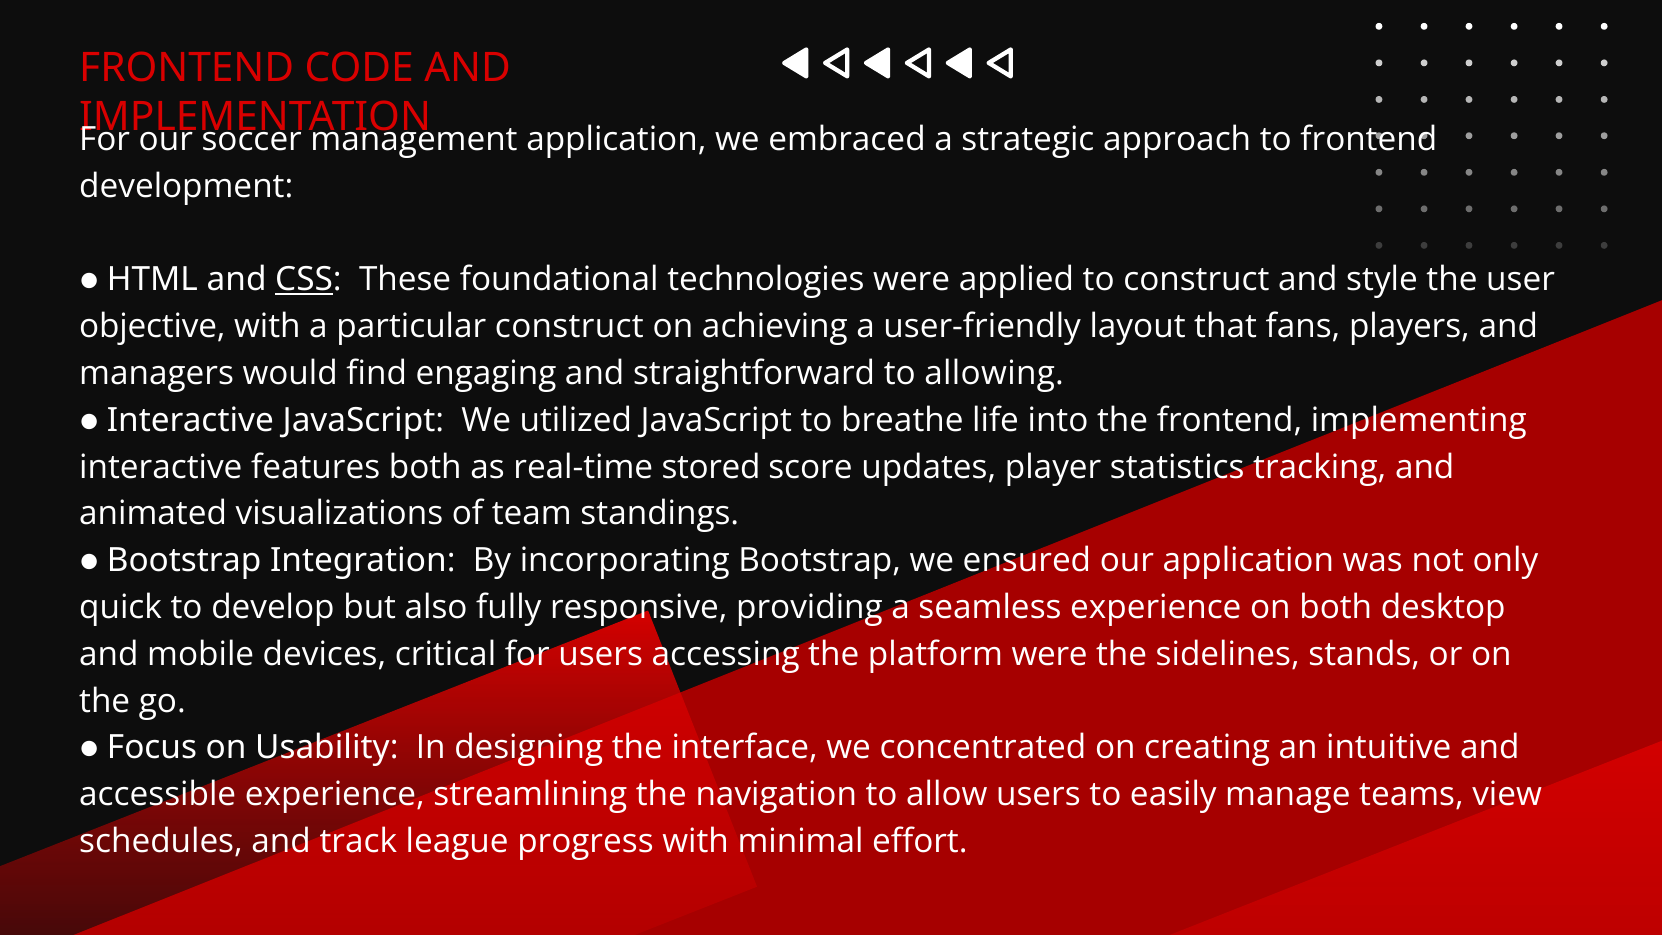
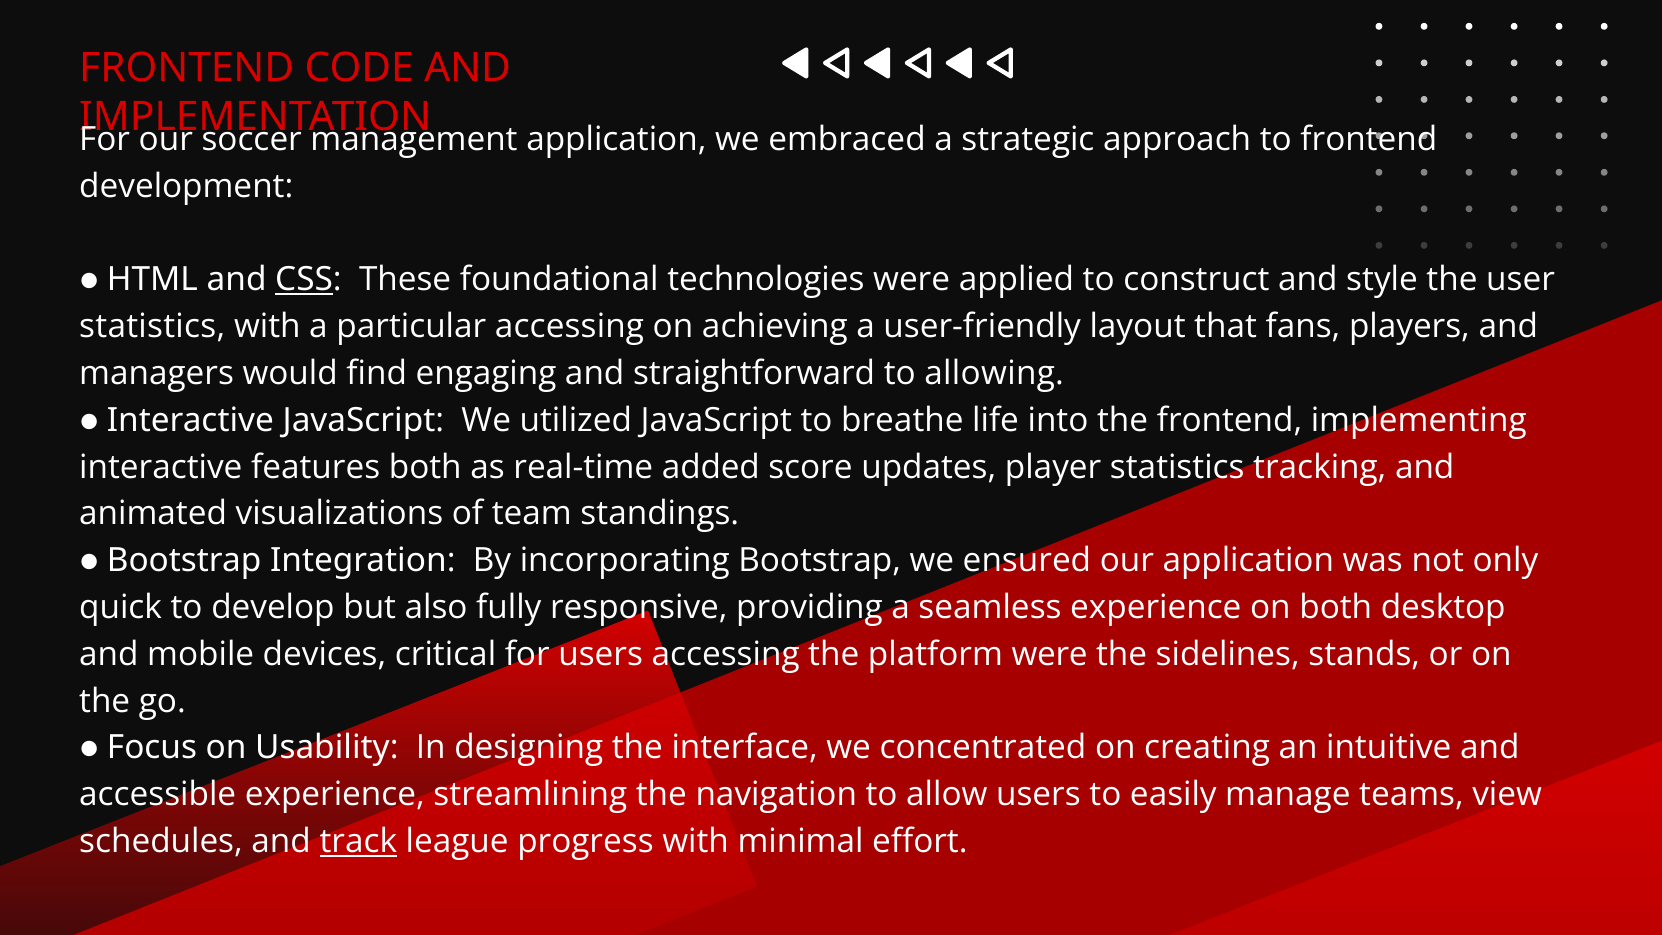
objective at (152, 327): objective -> statistics
particular construct: construct -> accessing
stored: stored -> added
track underline: none -> present
